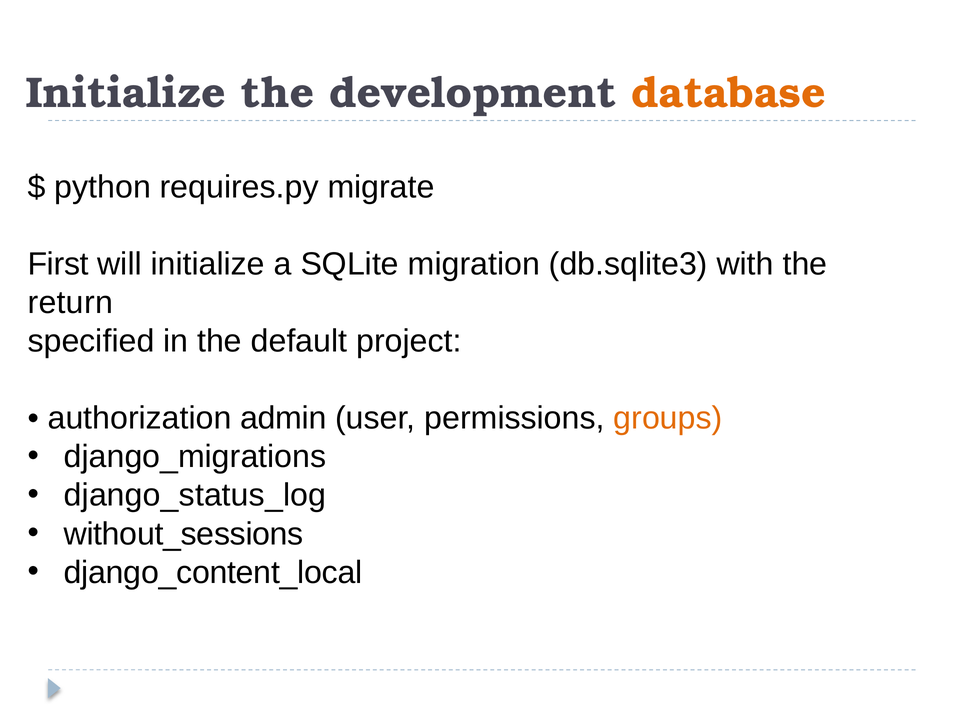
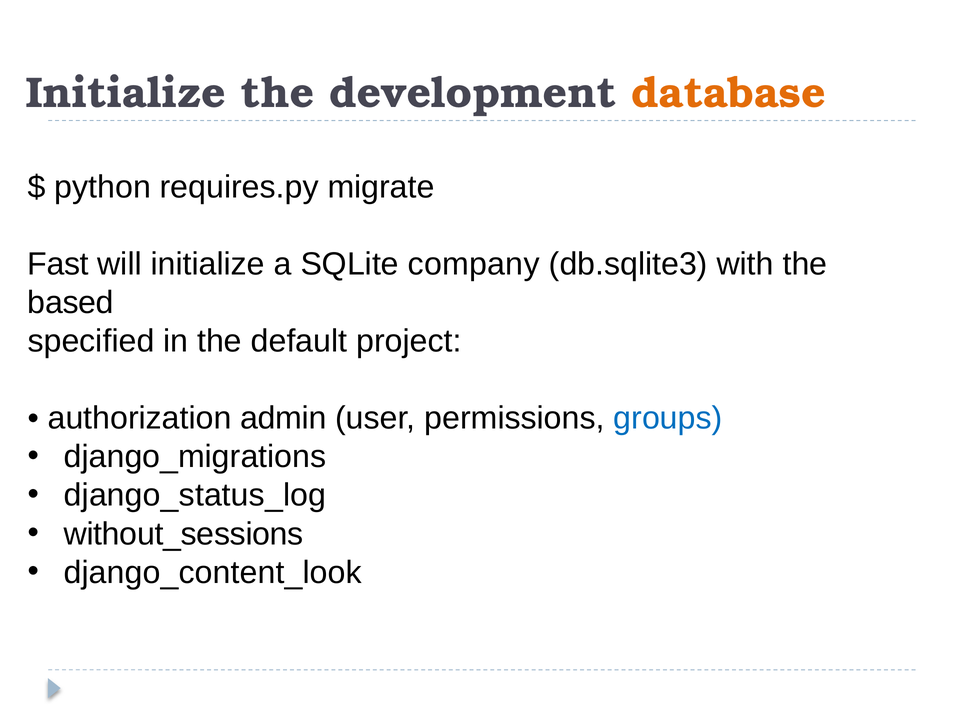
First: First -> Fast
migration: migration -> company
return: return -> based
groups colour: orange -> blue
django_content_local: django_content_local -> django_content_look
